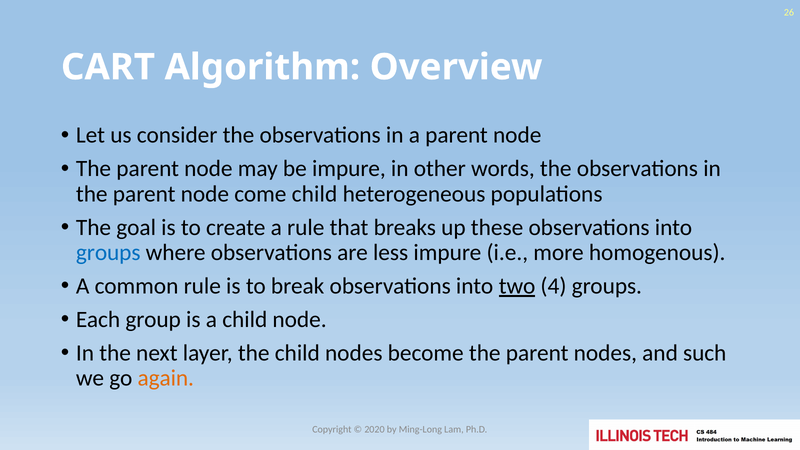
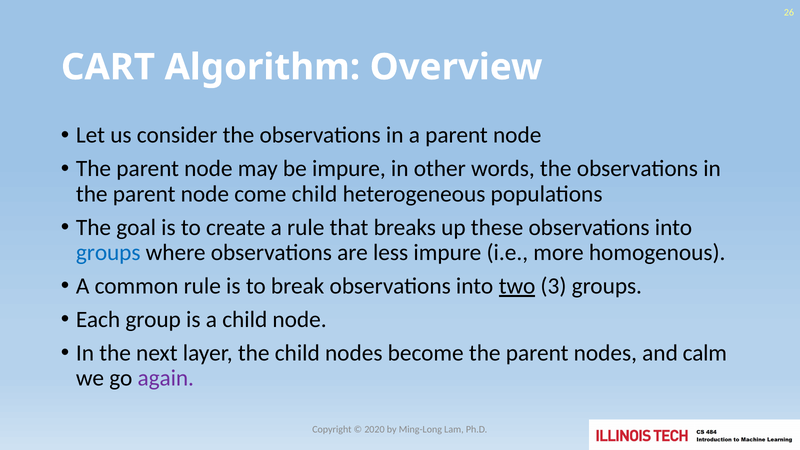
4: 4 -> 3
such: such -> calm
again colour: orange -> purple
